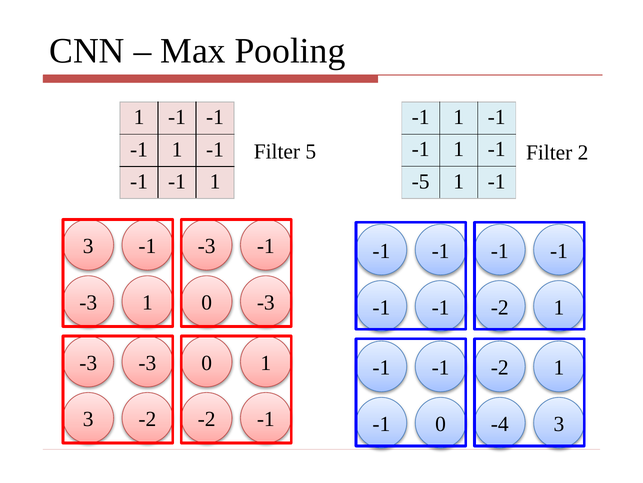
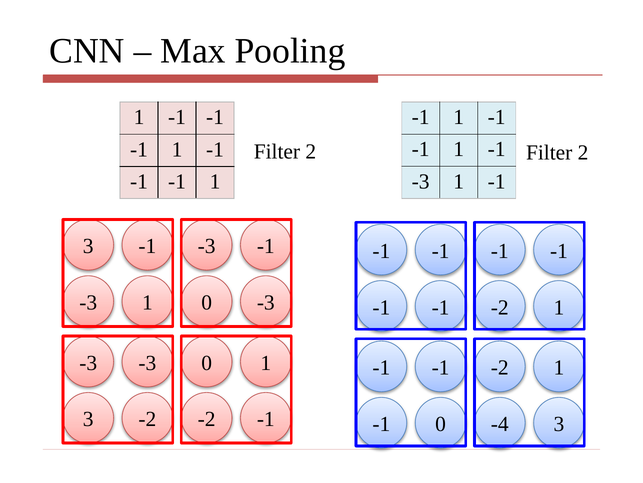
5 at (311, 151): 5 -> 2
-5 at (421, 181): -5 -> -3
